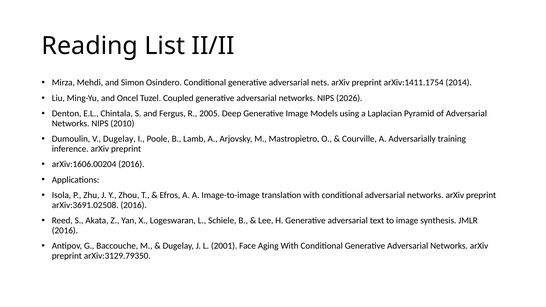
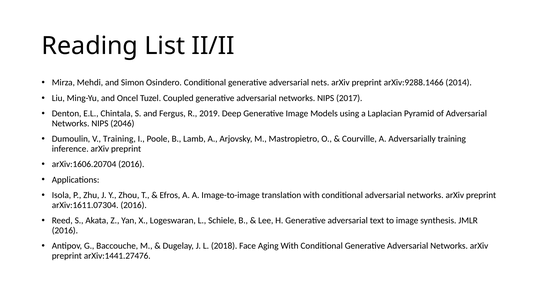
arXiv:1411.1754: arXiv:1411.1754 -> arXiv:9288.1466
2026: 2026 -> 2017
2005: 2005 -> 2019
2010: 2010 -> 2046
V Dugelay: Dugelay -> Training
arXiv:1606.00204: arXiv:1606.00204 -> arXiv:1606.20704
arXiv:3691.02508: arXiv:3691.02508 -> arXiv:1611.07304
2001: 2001 -> 2018
arXiv:3129.79350: arXiv:3129.79350 -> arXiv:1441.27476
